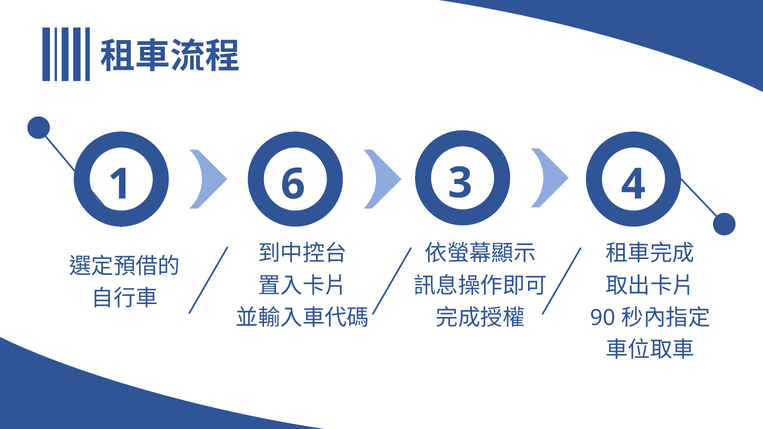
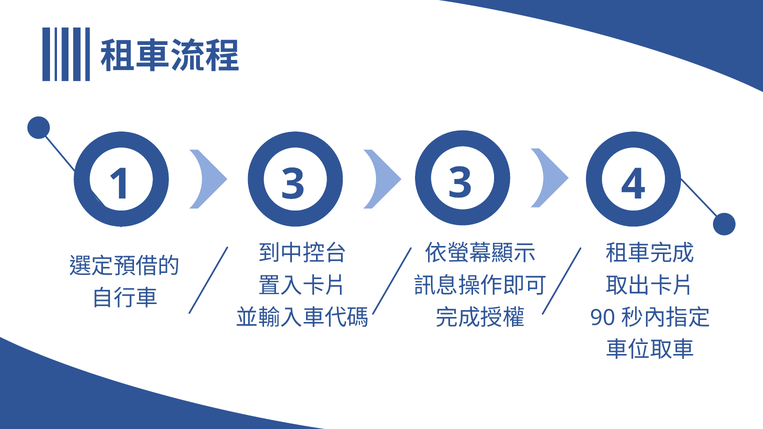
1 6: 6 -> 3
